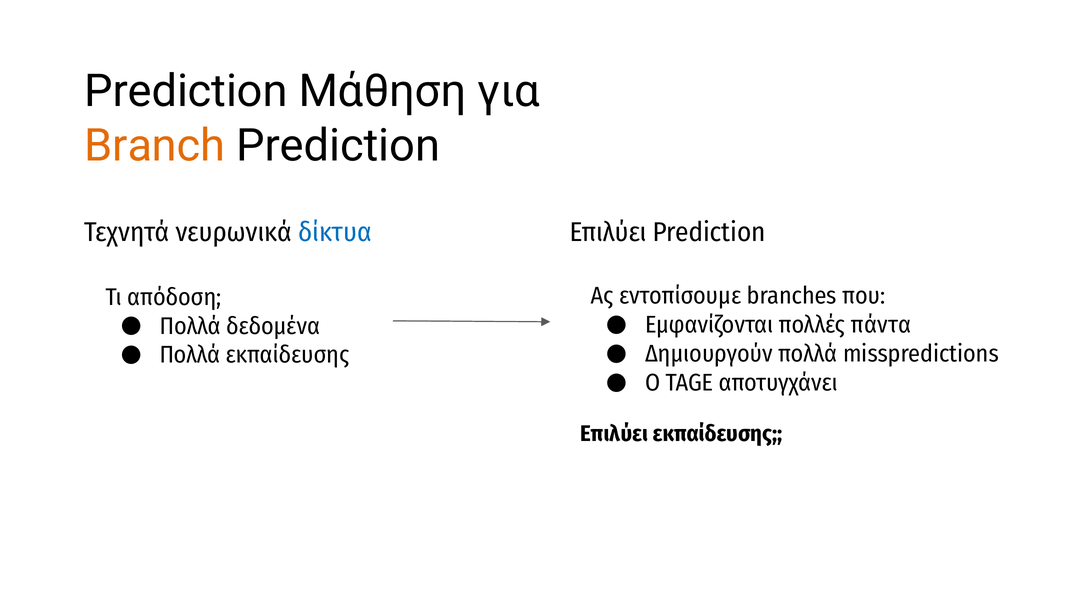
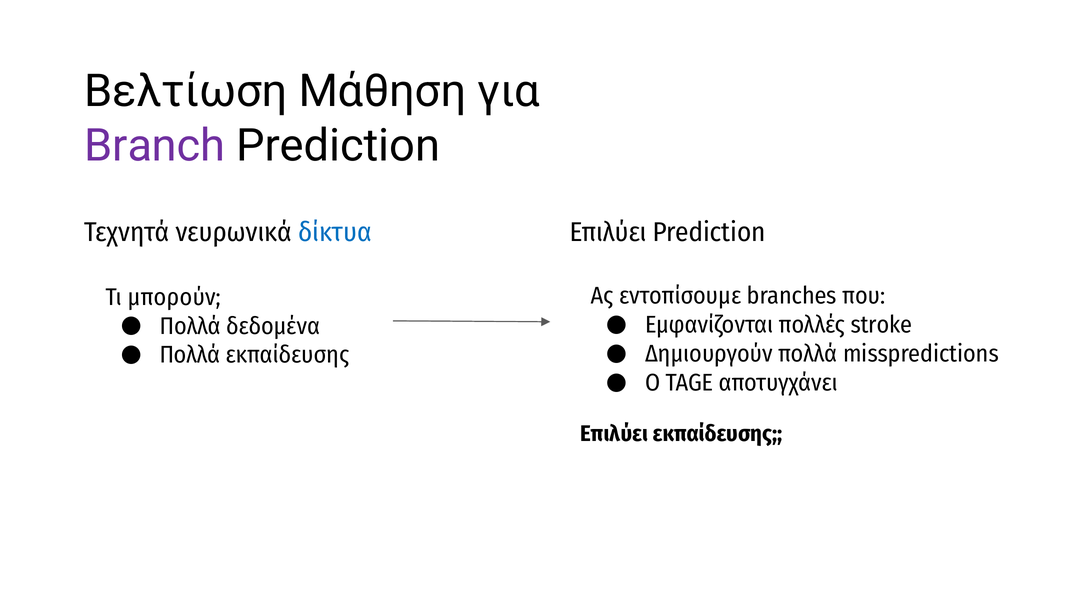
Prediction at (186, 91): Prediction -> Βελτίωση
Branch colour: orange -> purple
απόδοση: απόδοση -> μπορούν
πάντα: πάντα -> stroke
